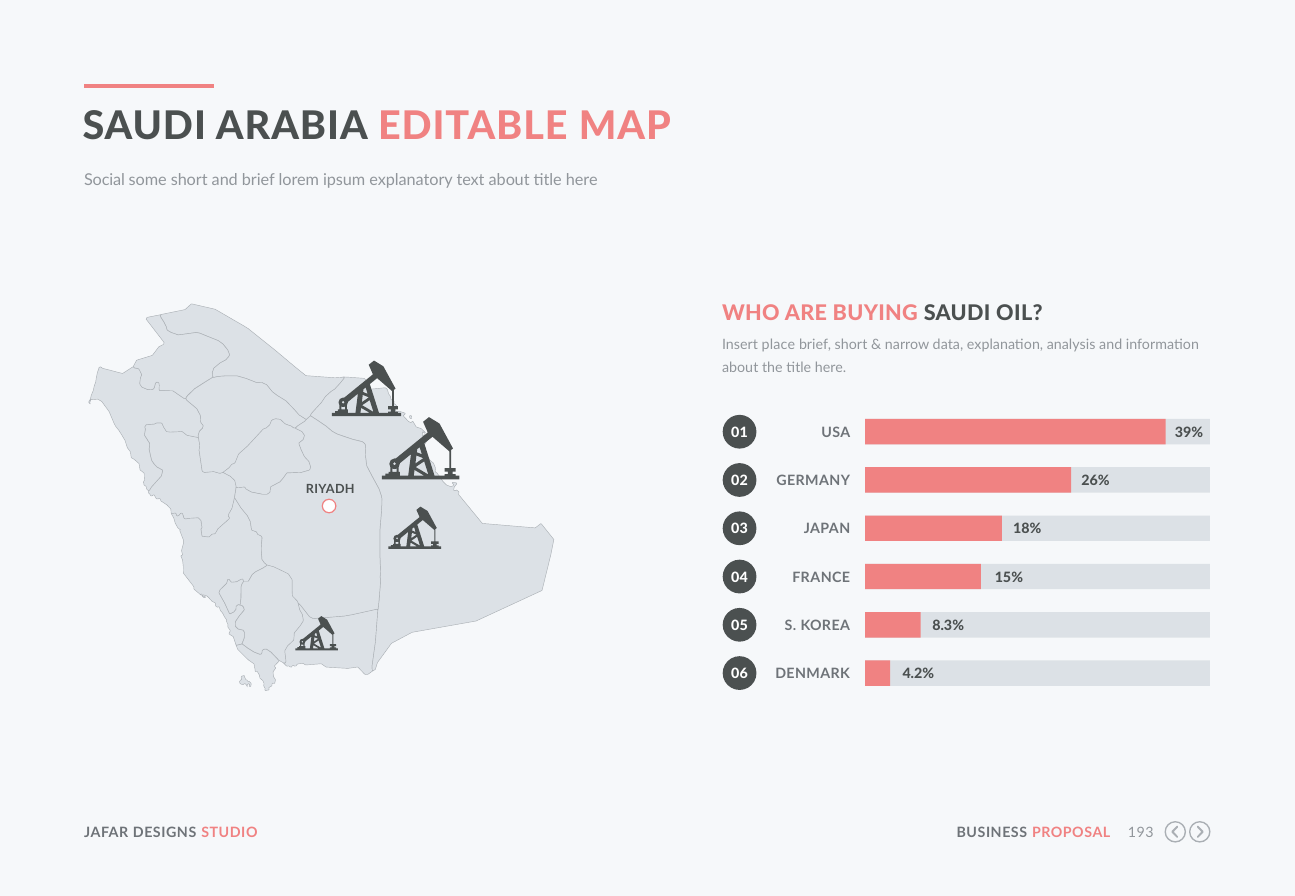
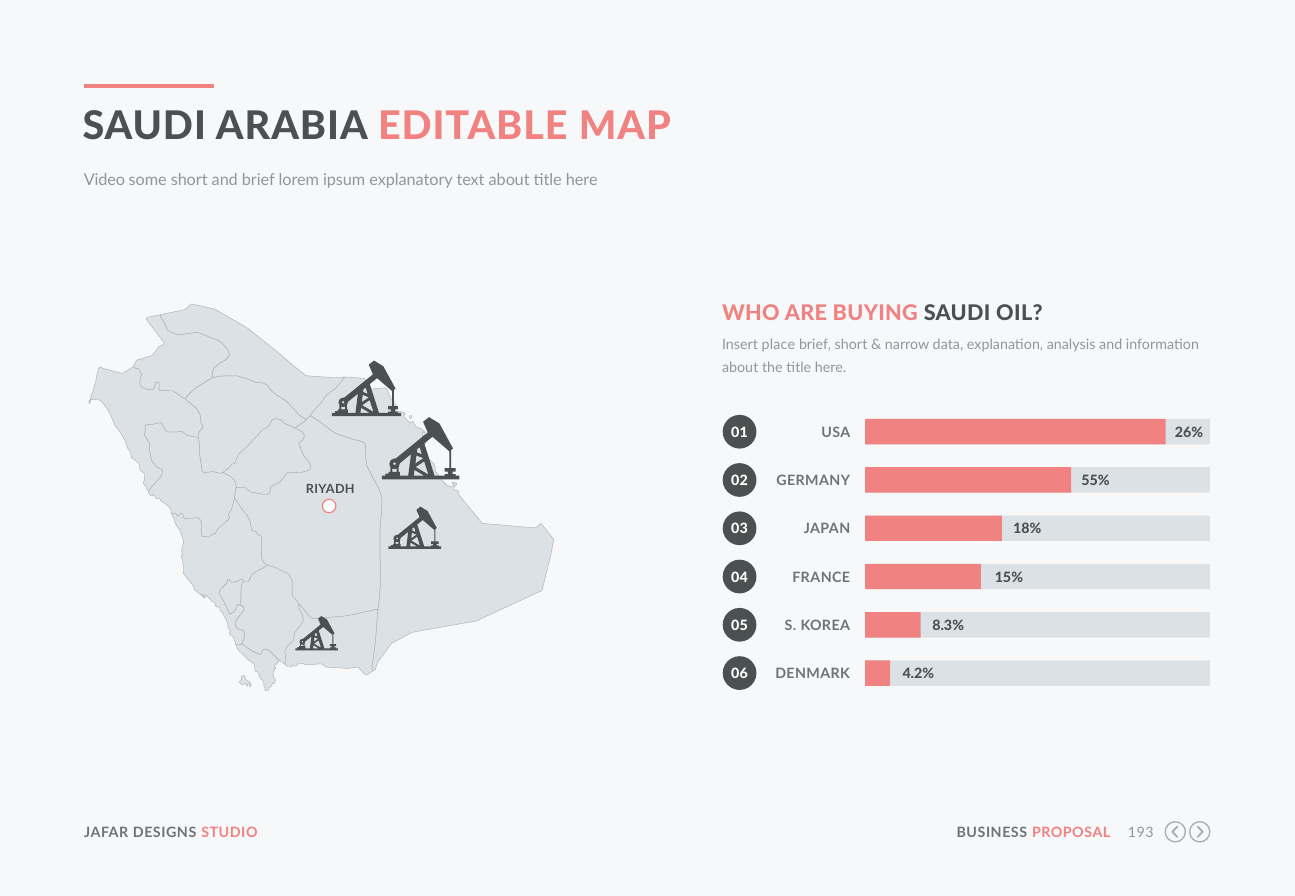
Social: Social -> Video
39%: 39% -> 26%
26%: 26% -> 55%
